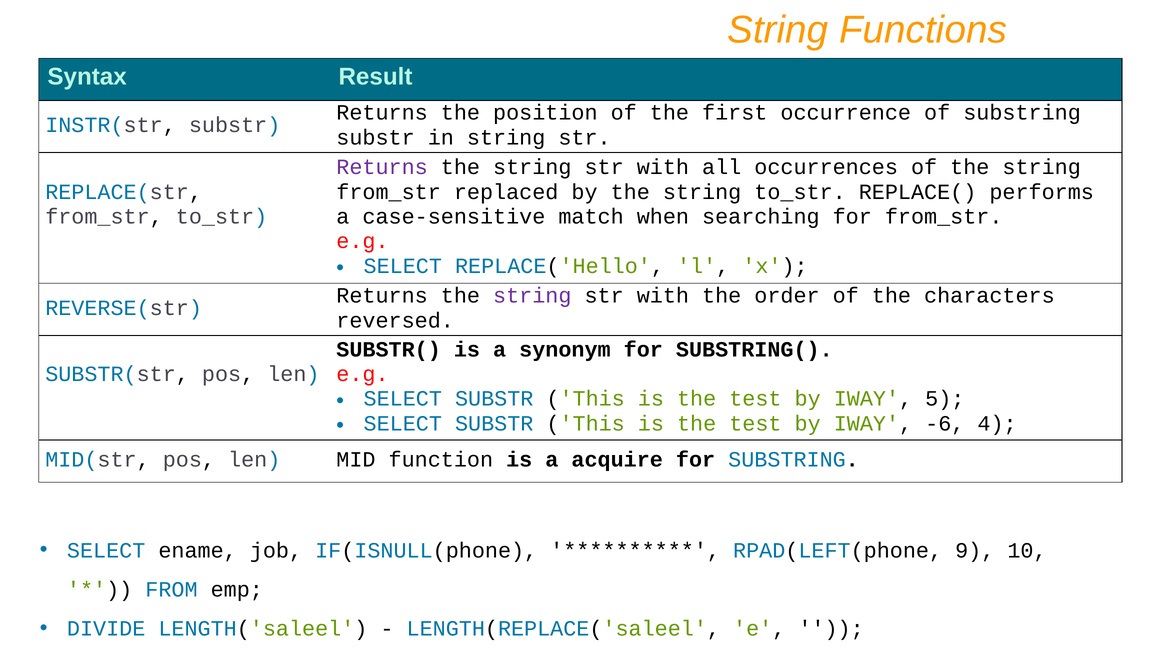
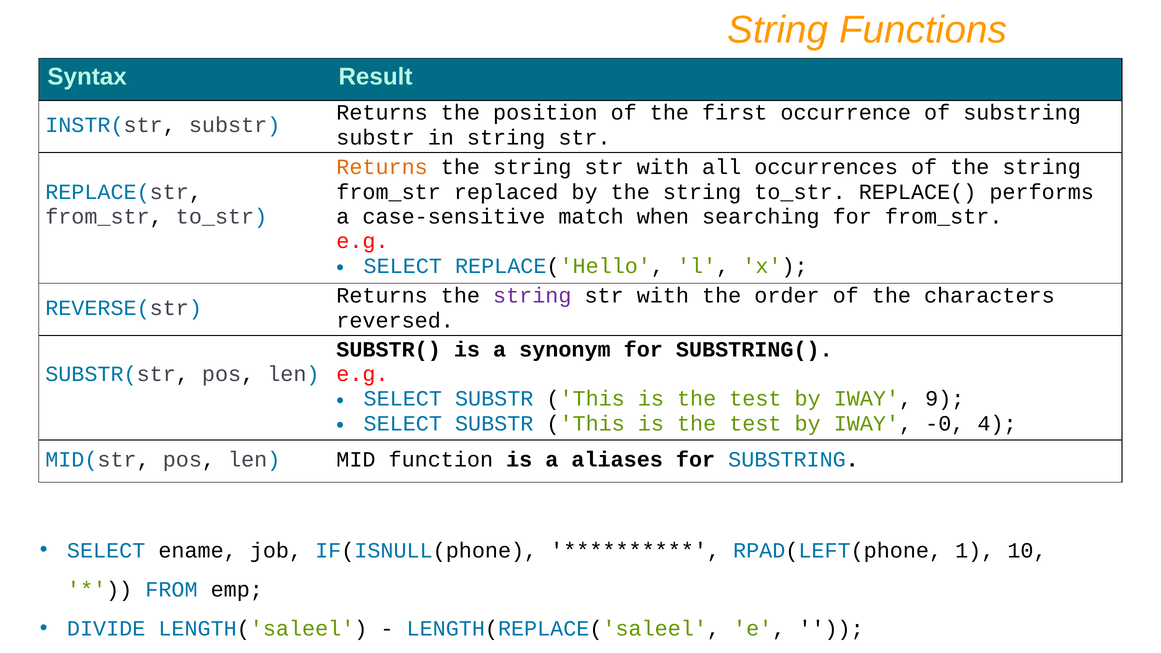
Returns at (382, 167) colour: purple -> orange
5: 5 -> 9
-6: -6 -> -0
acquire: acquire -> aliases
9: 9 -> 1
